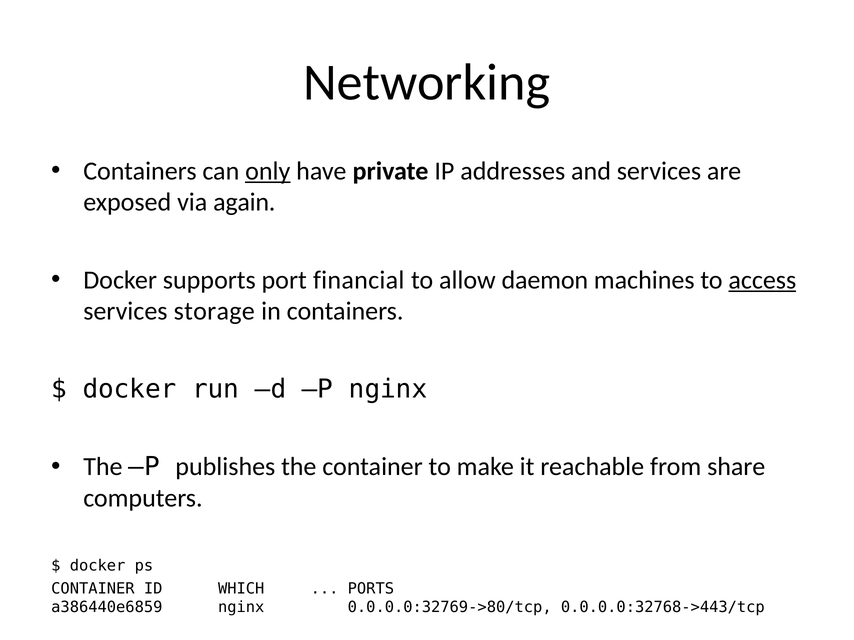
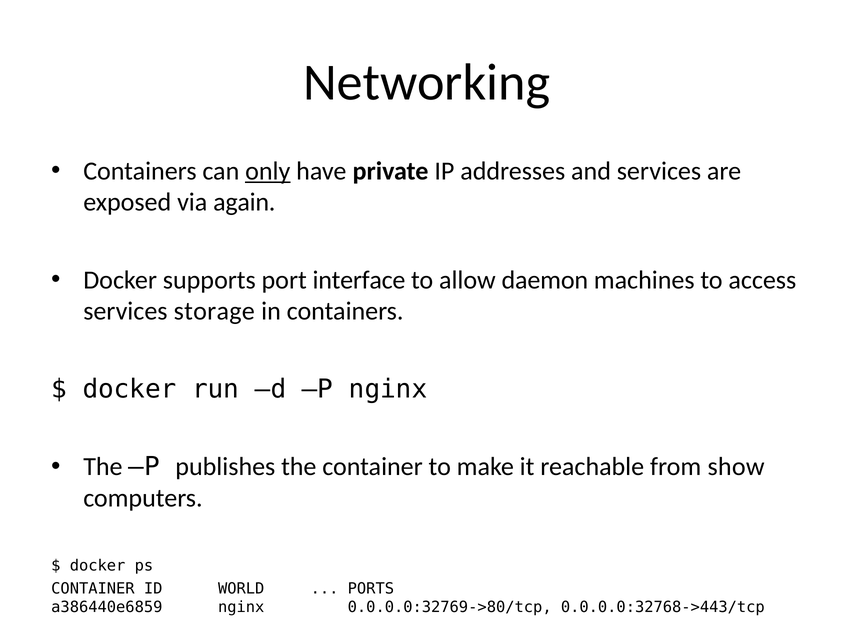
financial: financial -> interface
access underline: present -> none
share: share -> show
WHICH: WHICH -> WORLD
